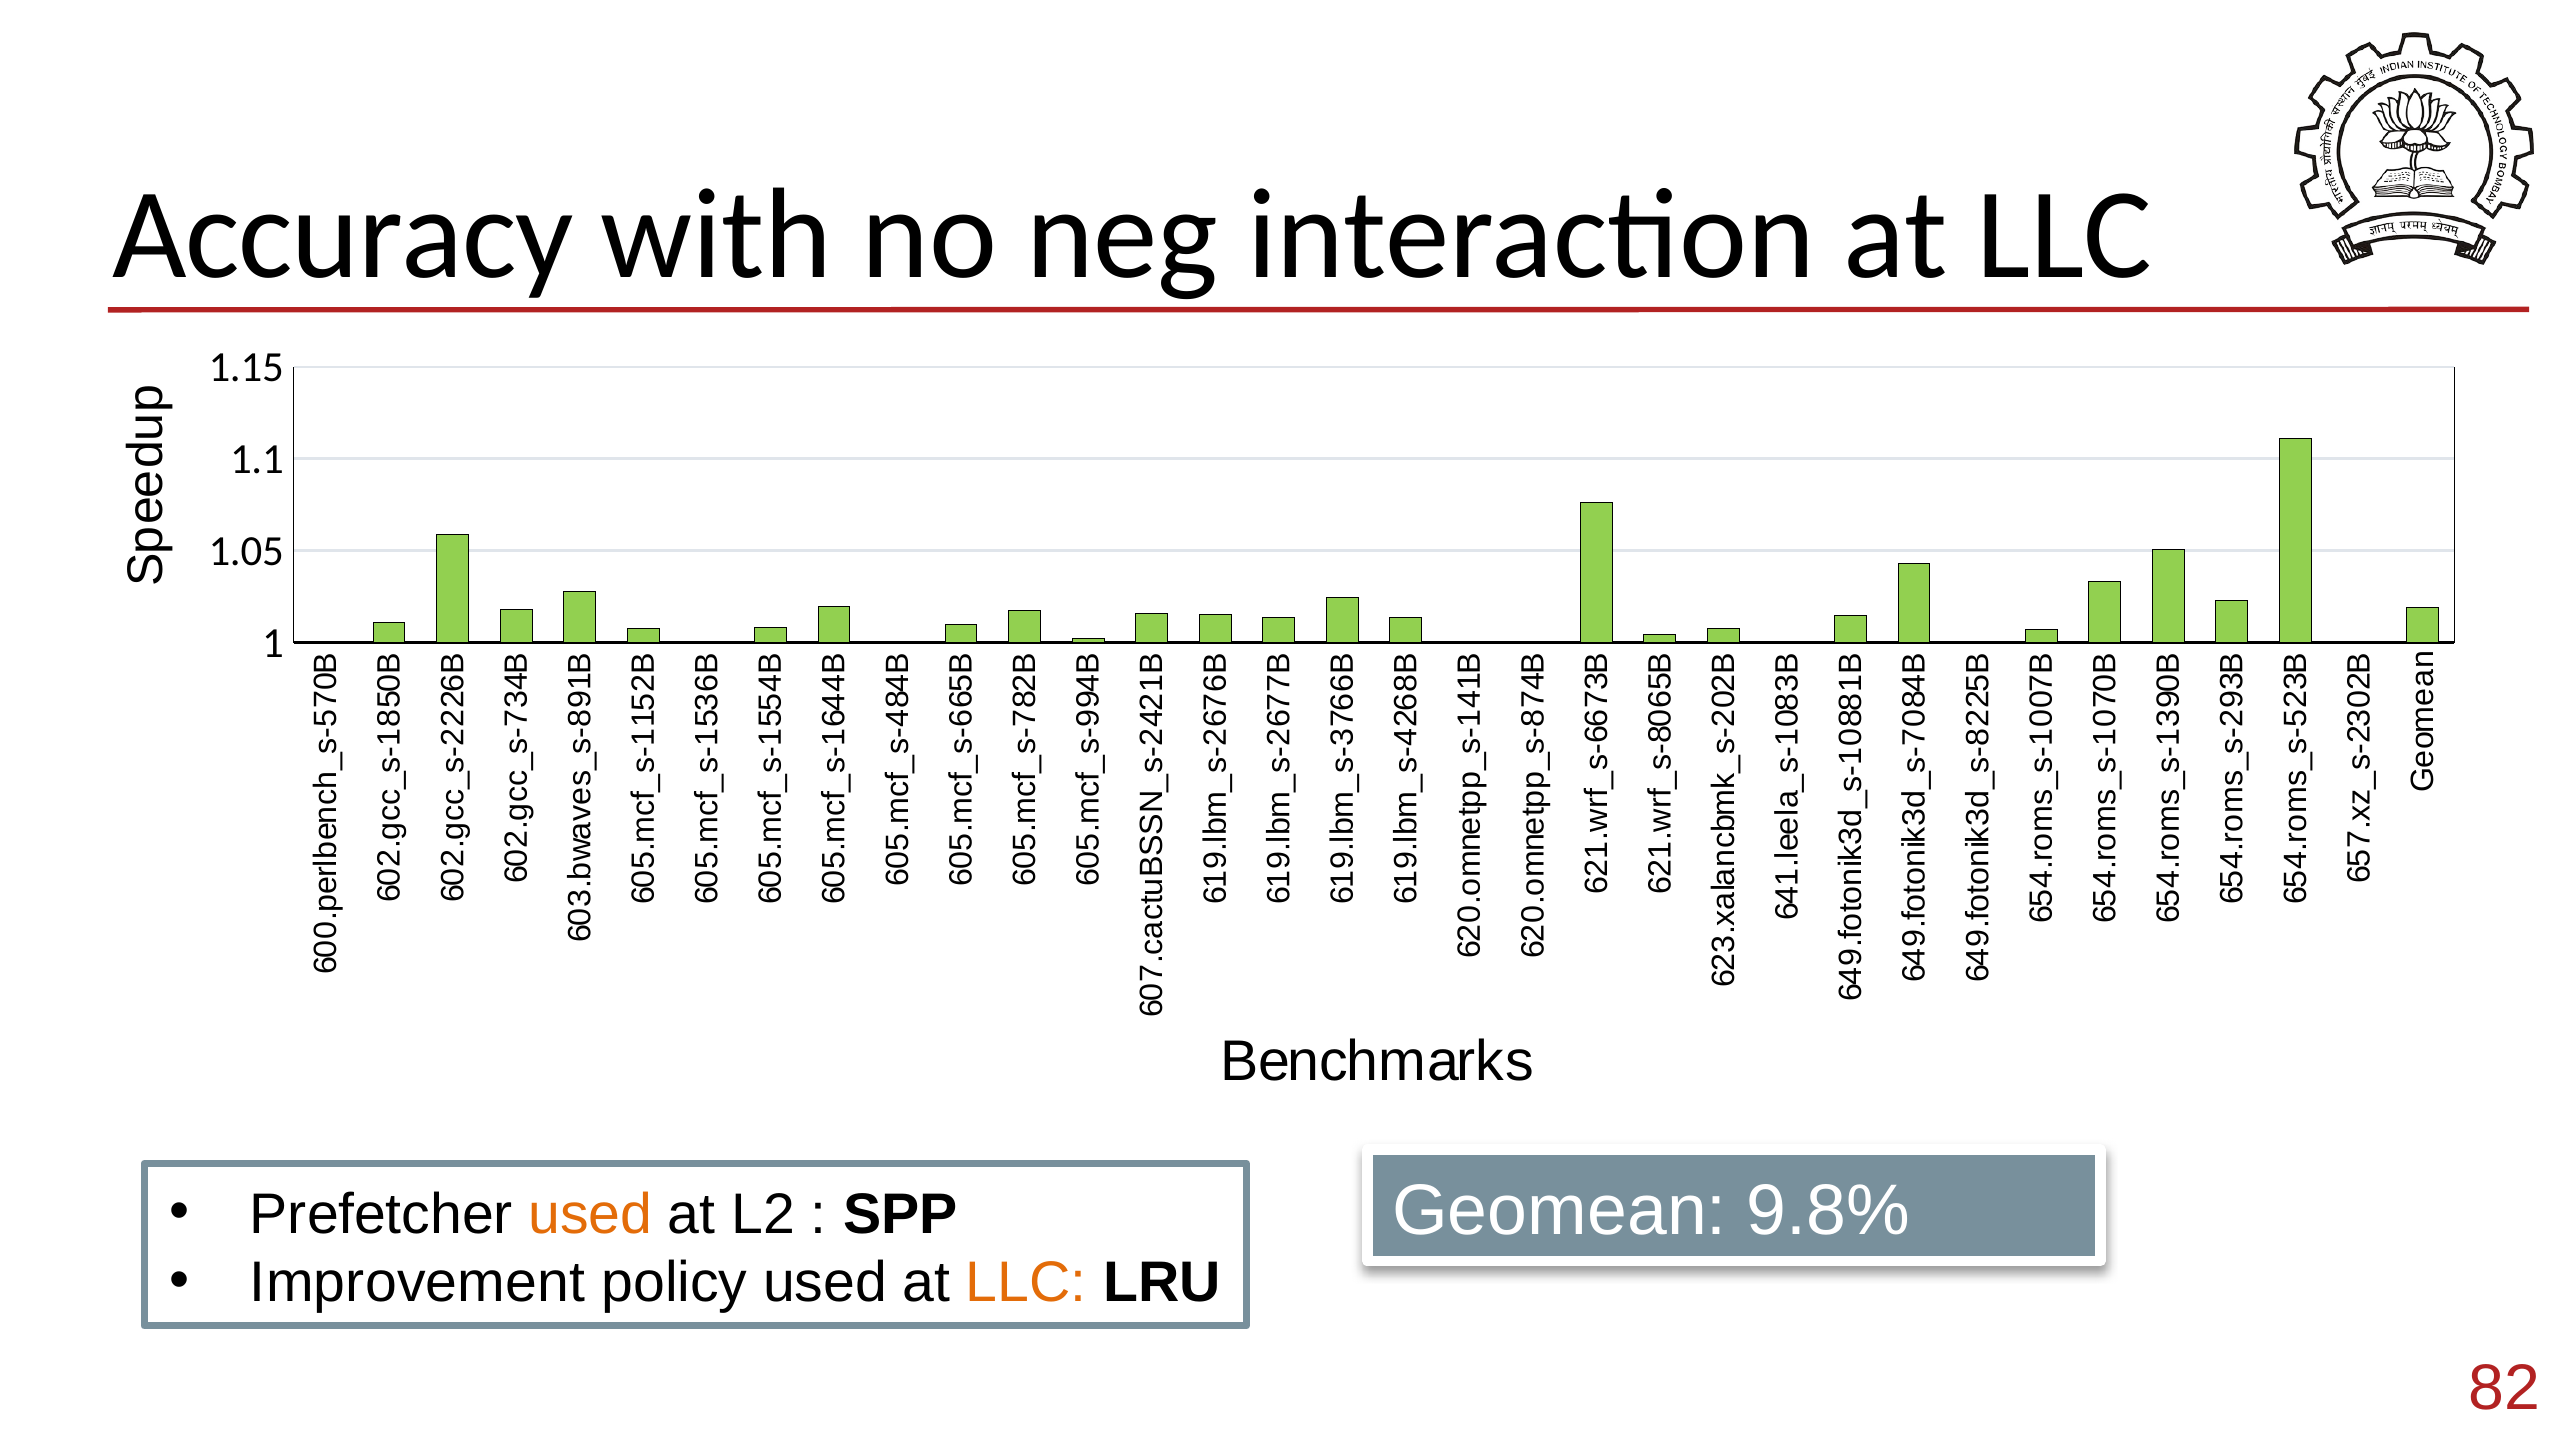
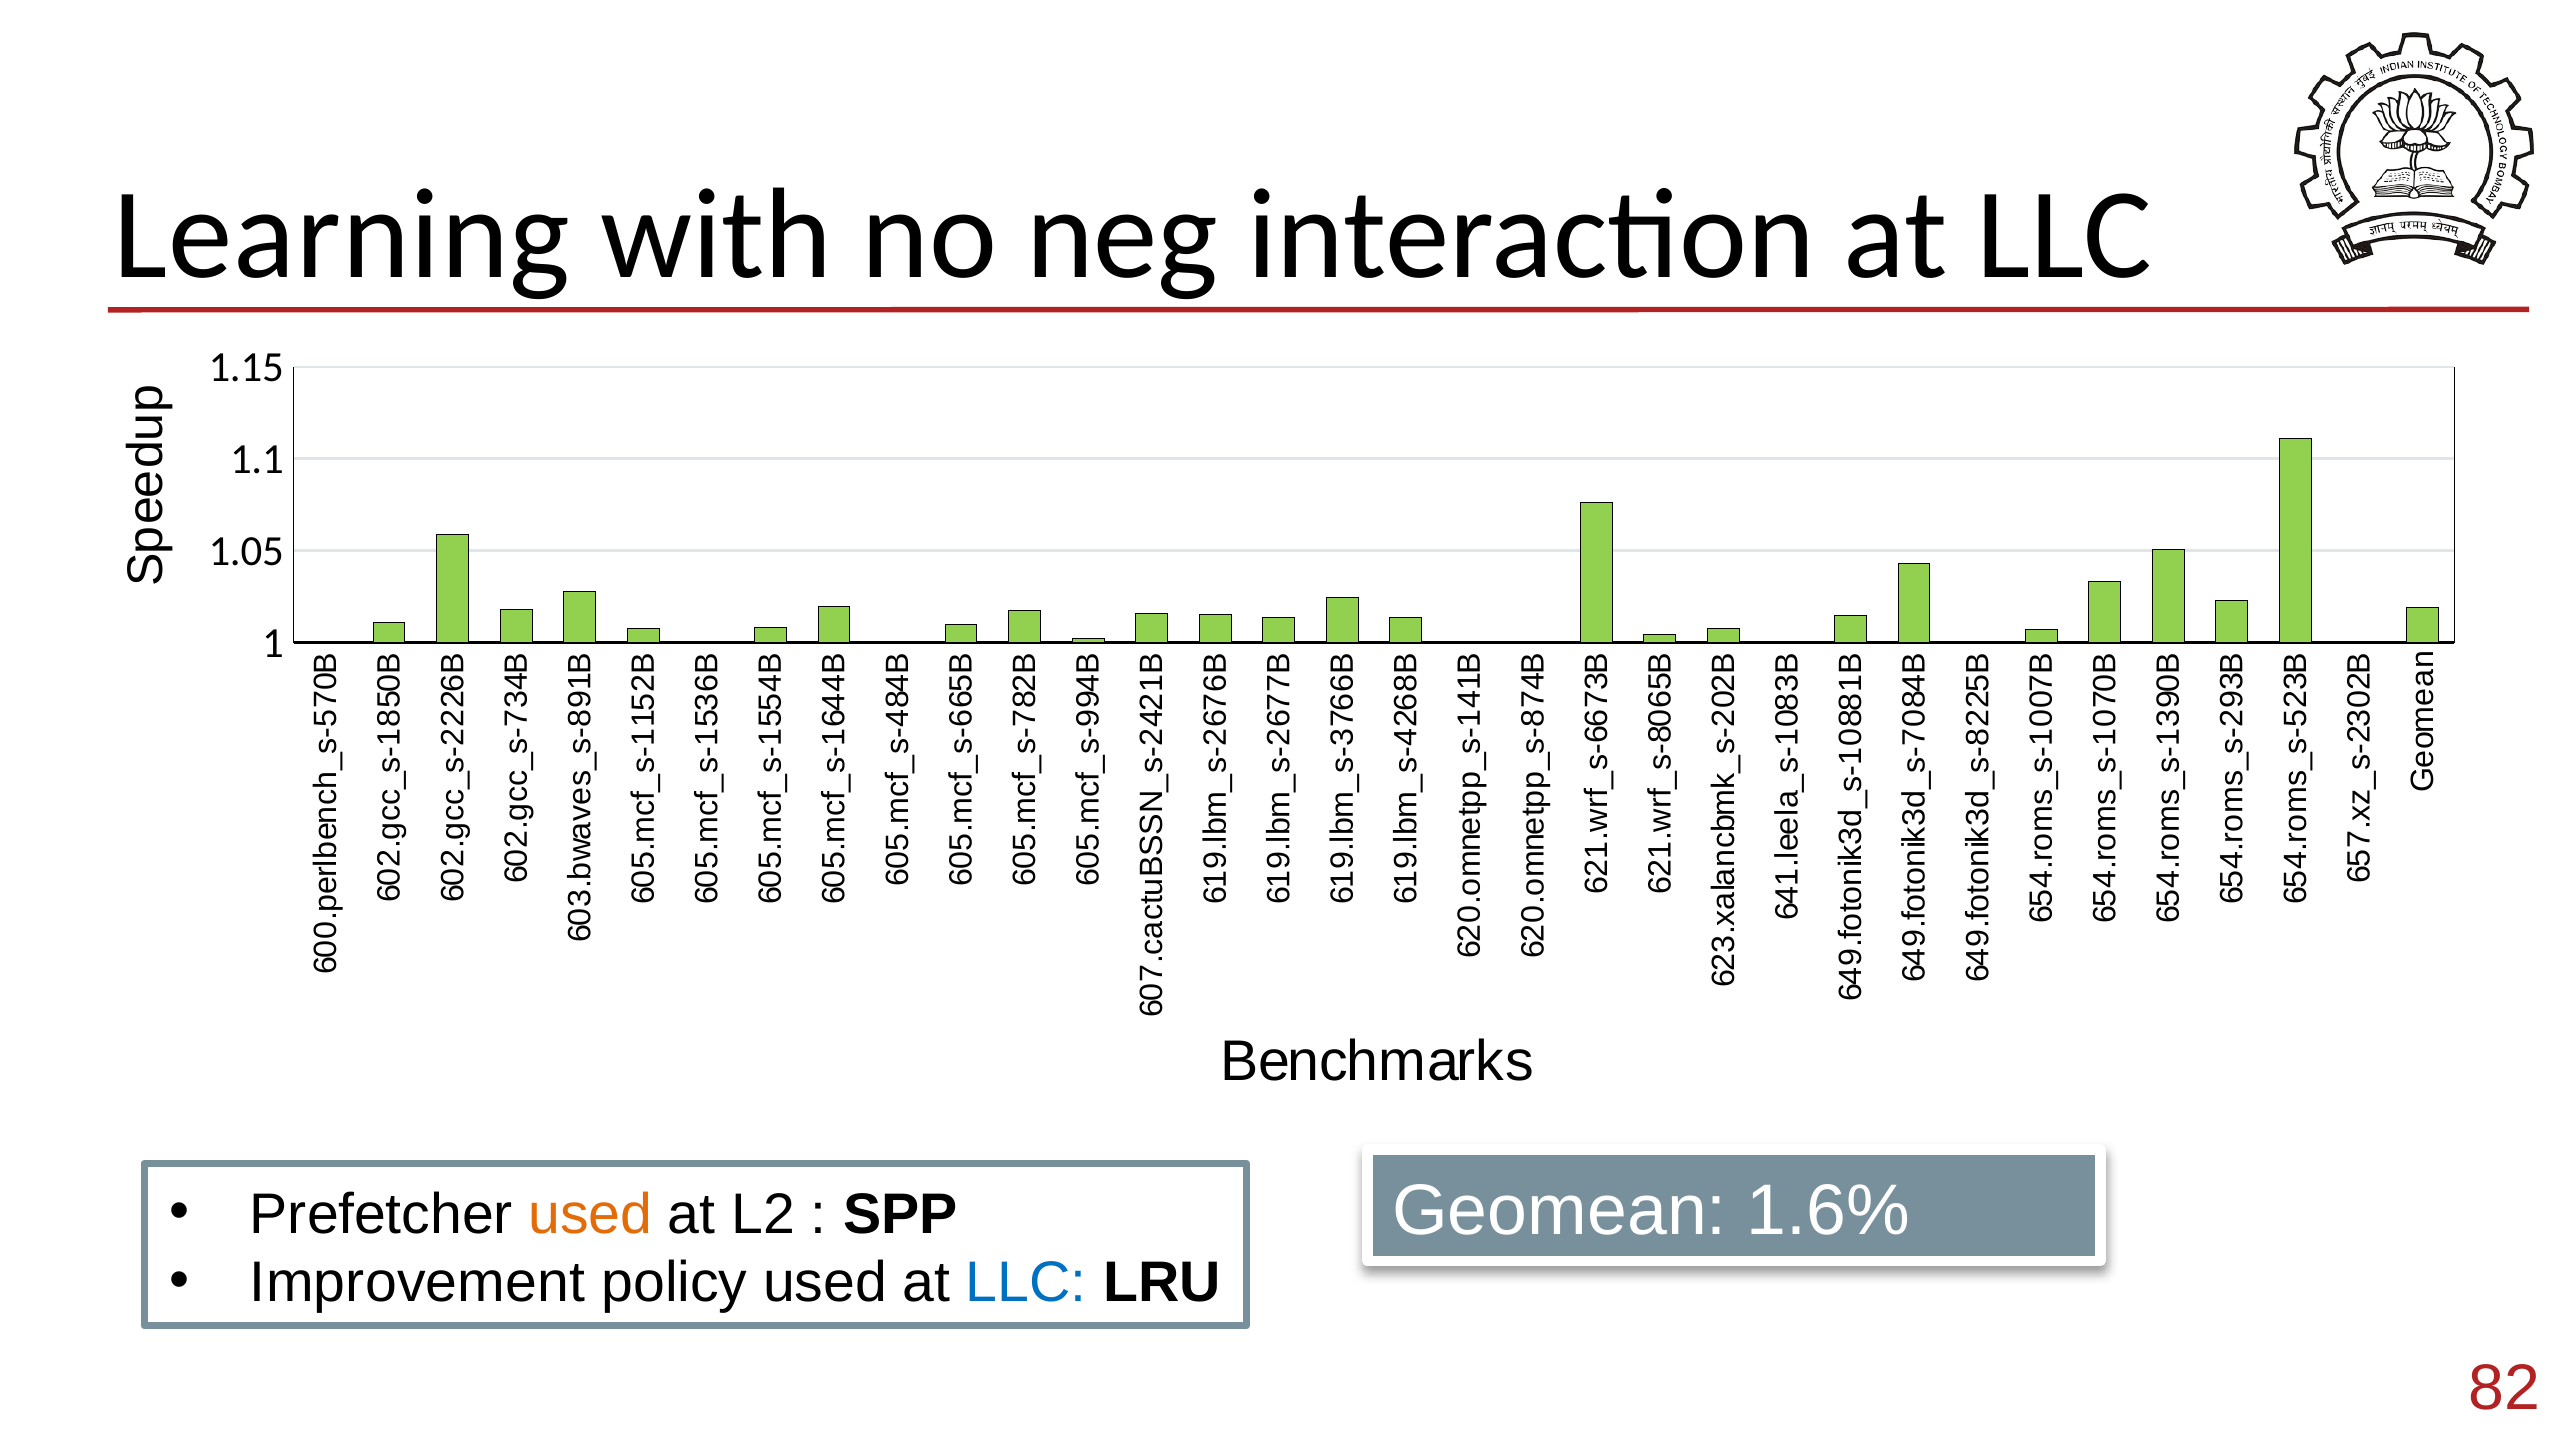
Accuracy: Accuracy -> Learning
9.8%: 9.8% -> 1.6%
LLC at (1026, 1283) colour: orange -> blue
